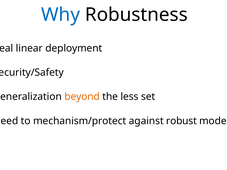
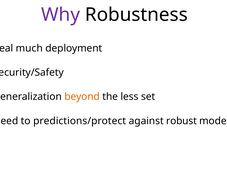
Why colour: blue -> purple
linear: linear -> much
mechanism/protect: mechanism/protect -> predictions/protect
